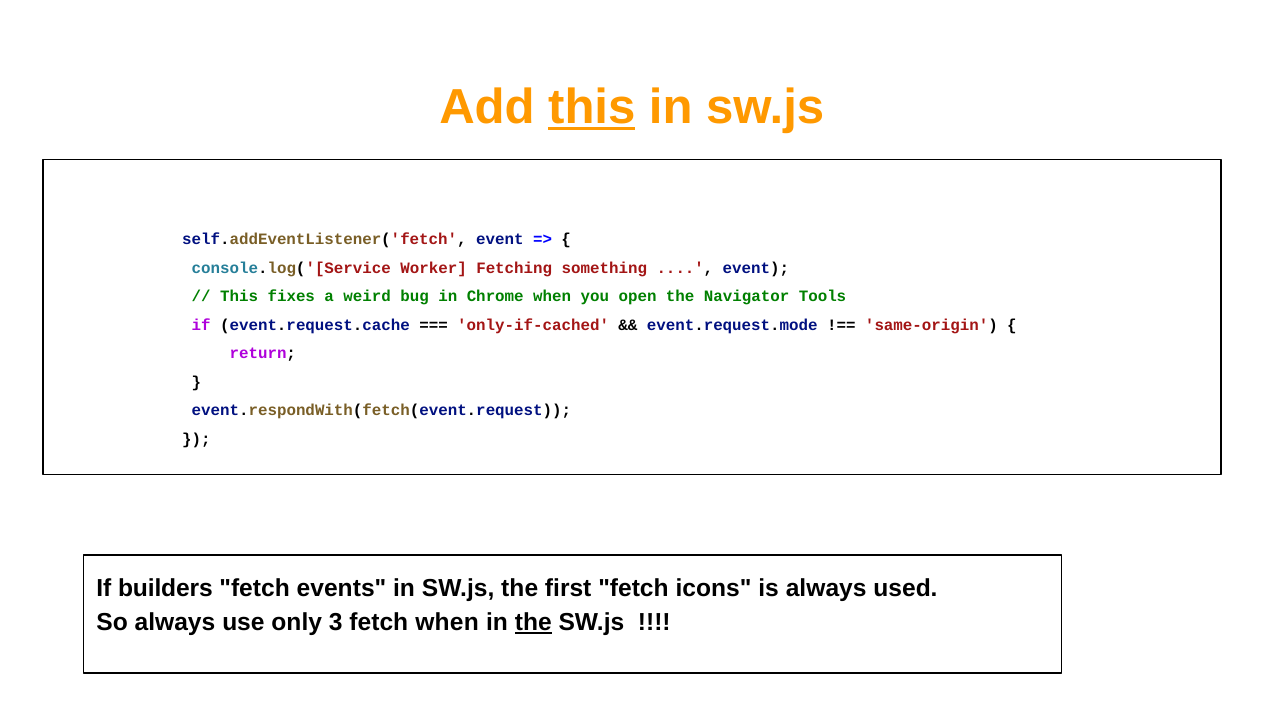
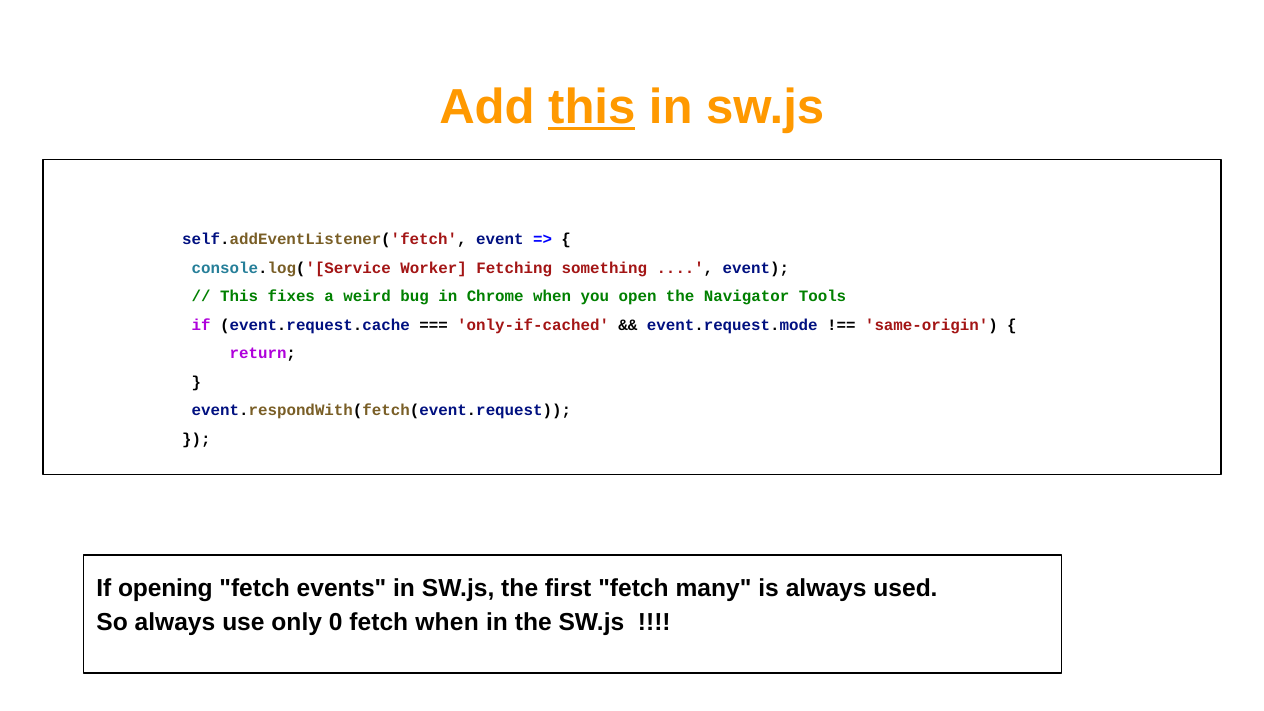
builders: builders -> opening
icons: icons -> many
3: 3 -> 0
the at (533, 622) underline: present -> none
